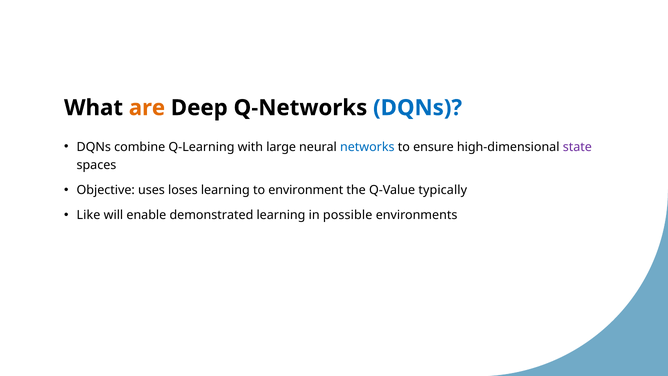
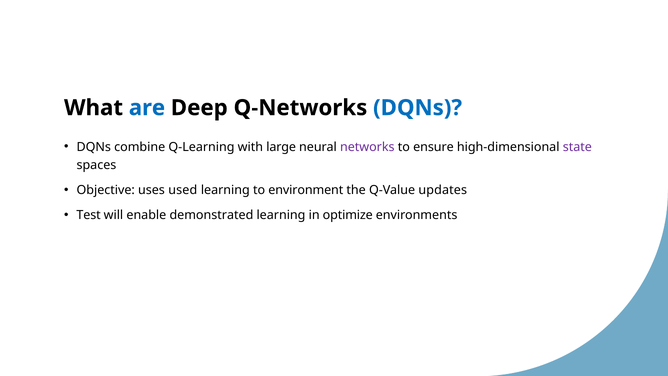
are colour: orange -> blue
networks colour: blue -> purple
loses: loses -> used
typically: typically -> updates
Like: Like -> Test
possible: possible -> optimize
